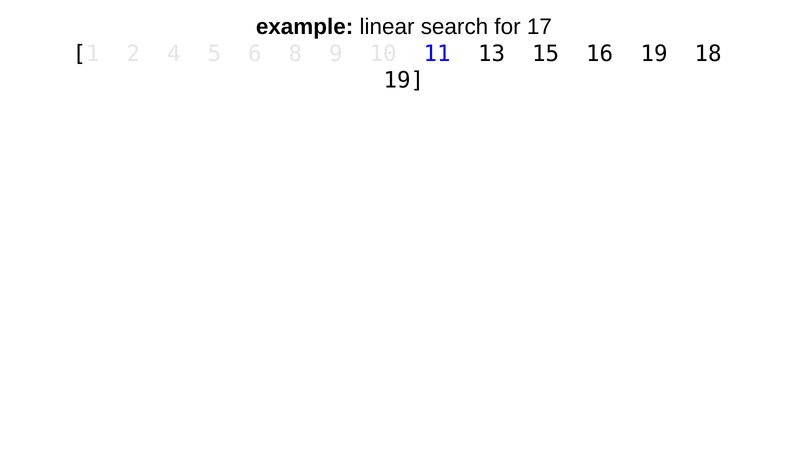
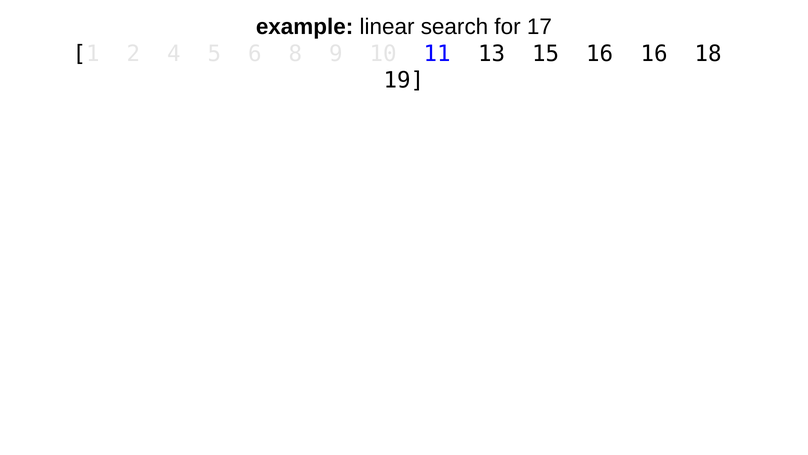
16 19: 19 -> 16
